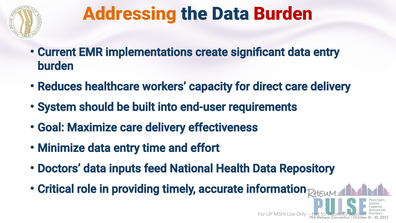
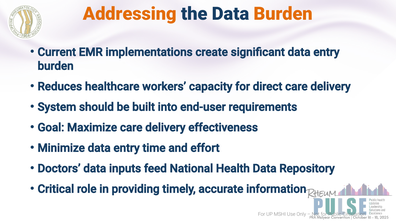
Burden at (283, 14) colour: red -> orange
